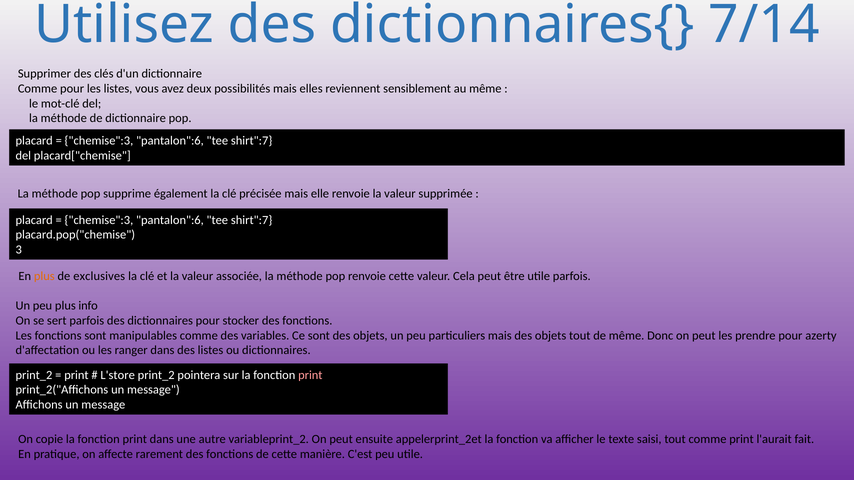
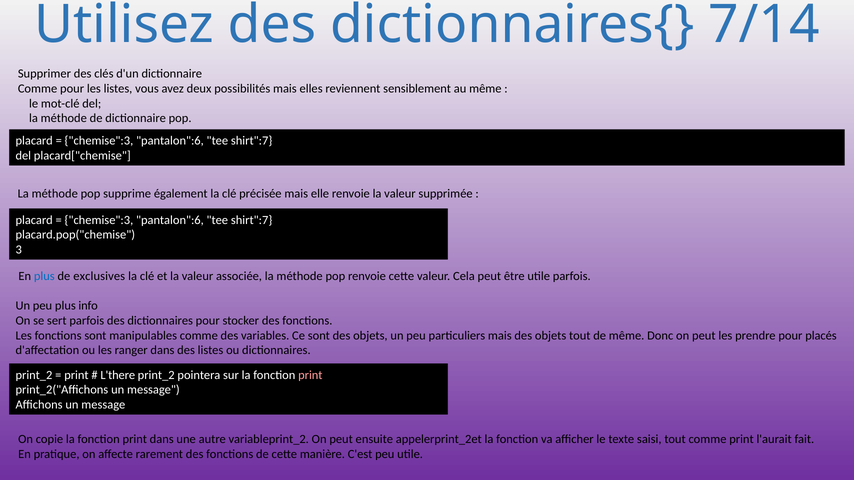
plus at (44, 276) colour: orange -> blue
azerty: azerty -> placés
L'store: L'store -> L'there
